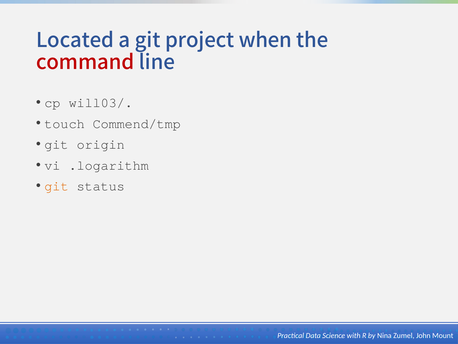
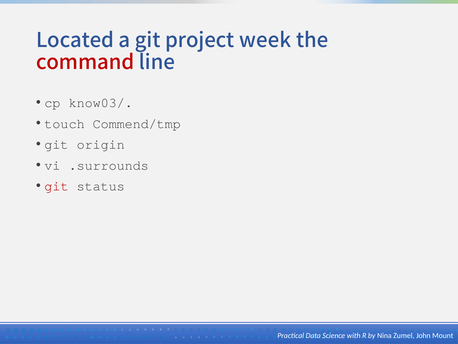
when: when -> week
will03/: will03/ -> know03/
.logarithm: .logarithm -> .surrounds
git at (57, 186) colour: orange -> red
